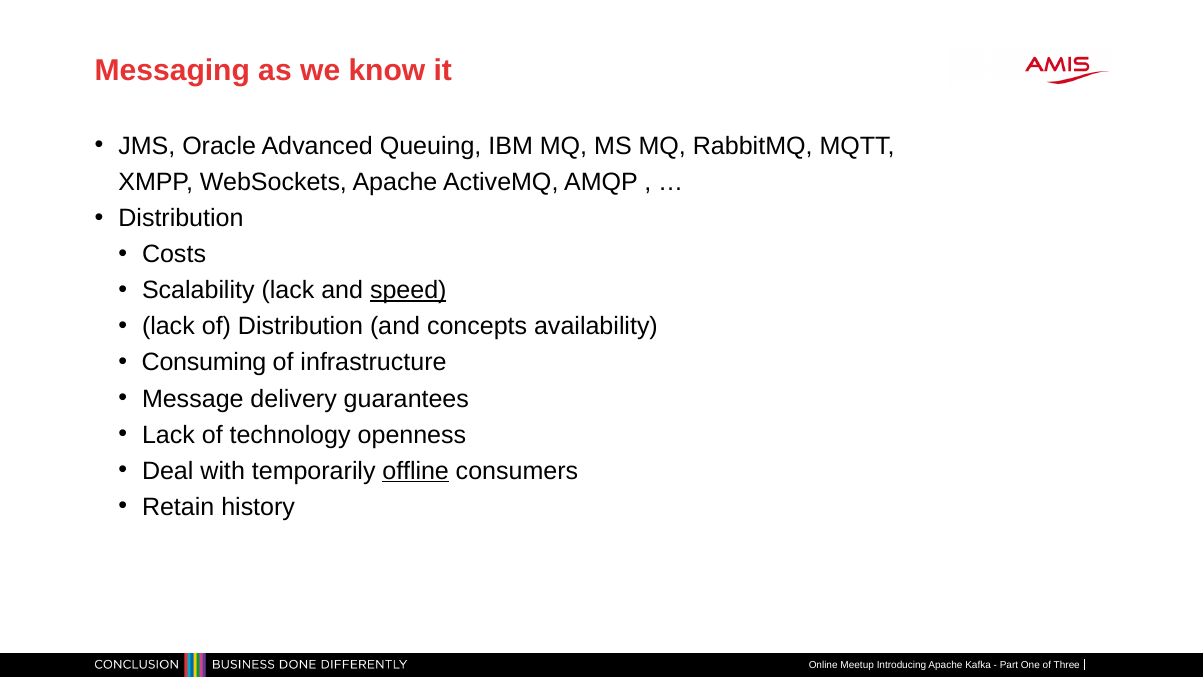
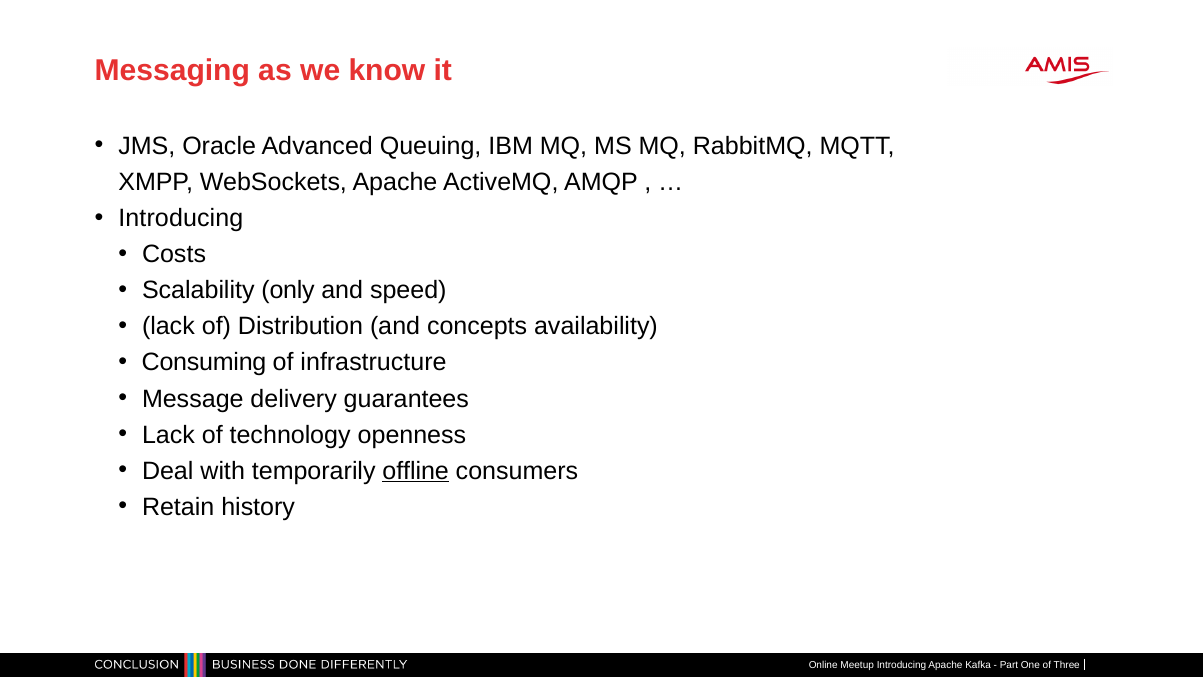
Distribution at (181, 218): Distribution -> Introducing
Scalability lack: lack -> only
speed underline: present -> none
